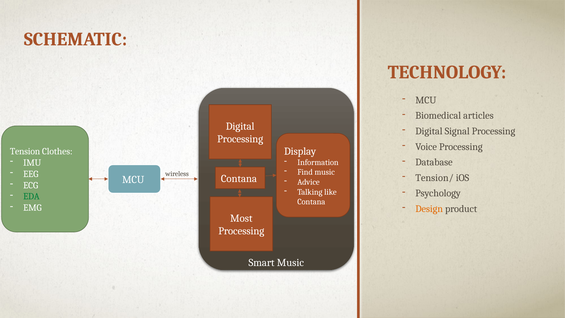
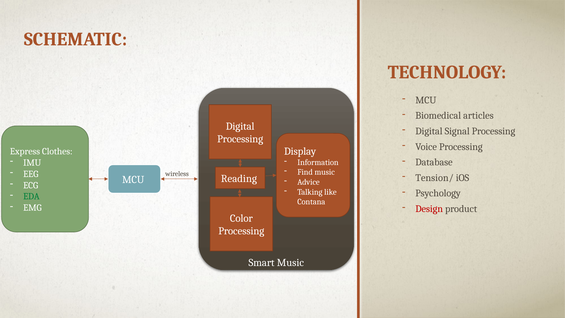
Tension: Tension -> Express
Contana at (239, 179): Contana -> Reading
Design colour: orange -> red
Most: Most -> Color
